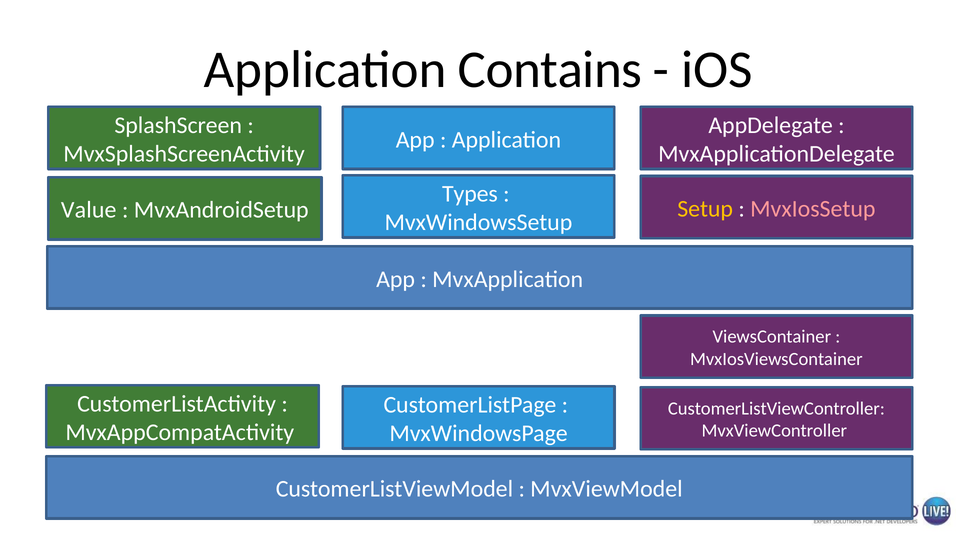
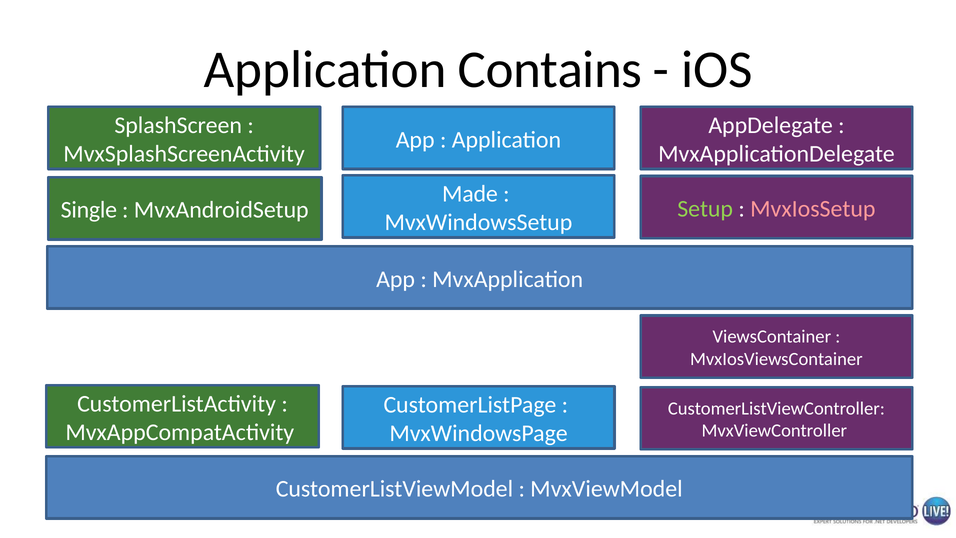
Types: Types -> Made
Setup colour: yellow -> light green
Value: Value -> Single
